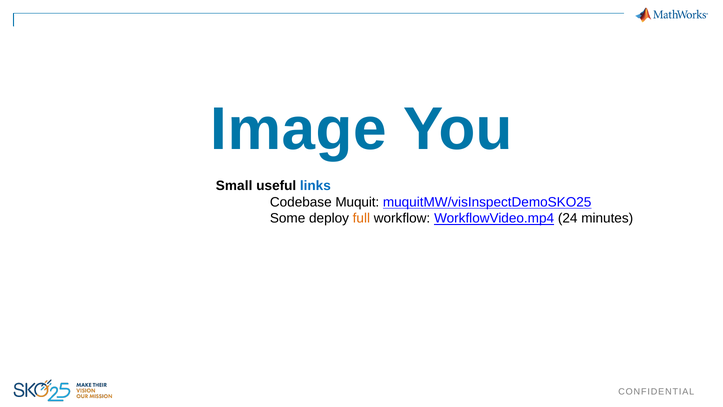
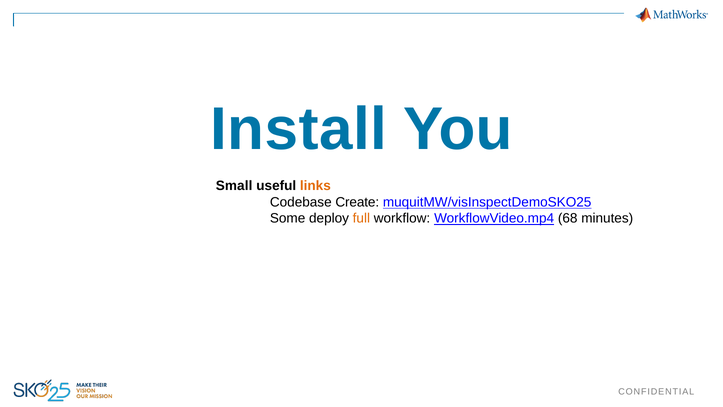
Image: Image -> Install
links colour: blue -> orange
Muquit: Muquit -> Create
24: 24 -> 68
